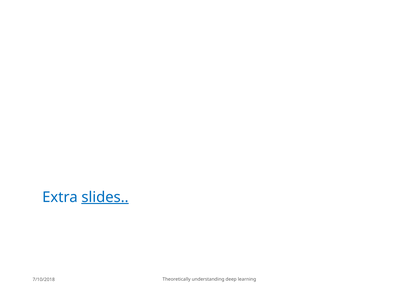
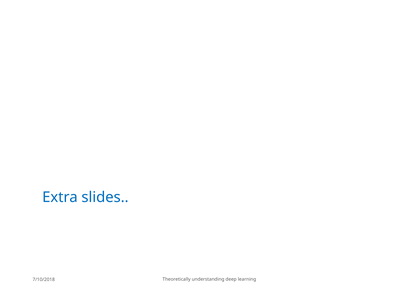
slides underline: present -> none
